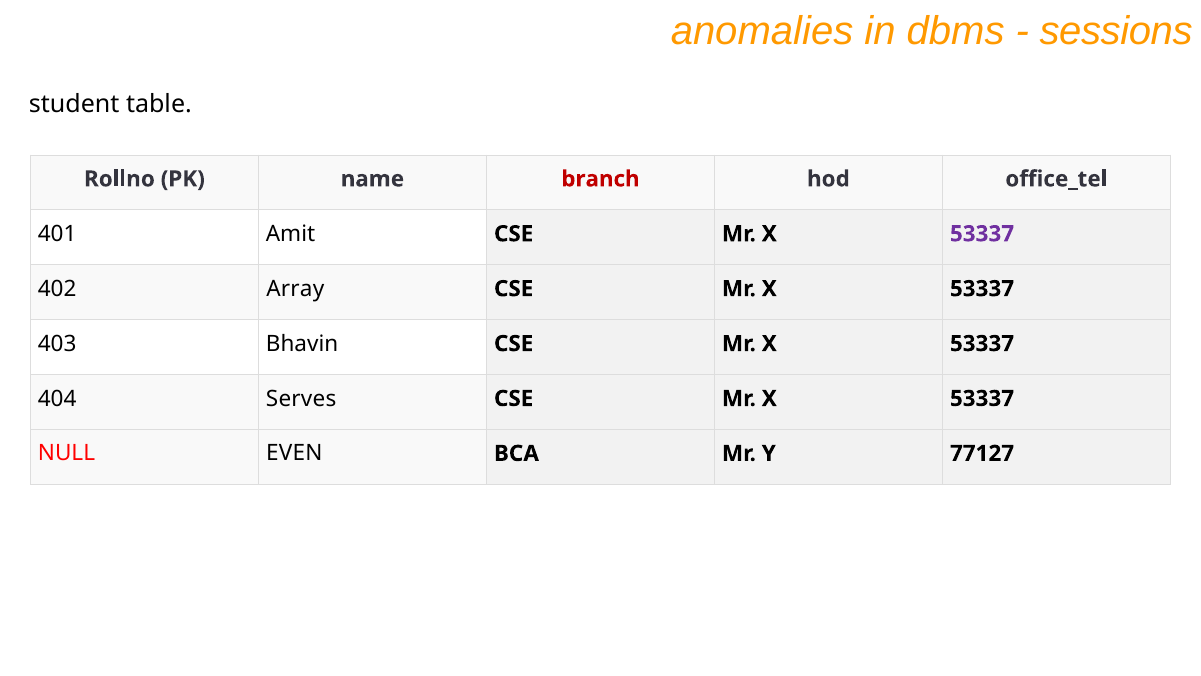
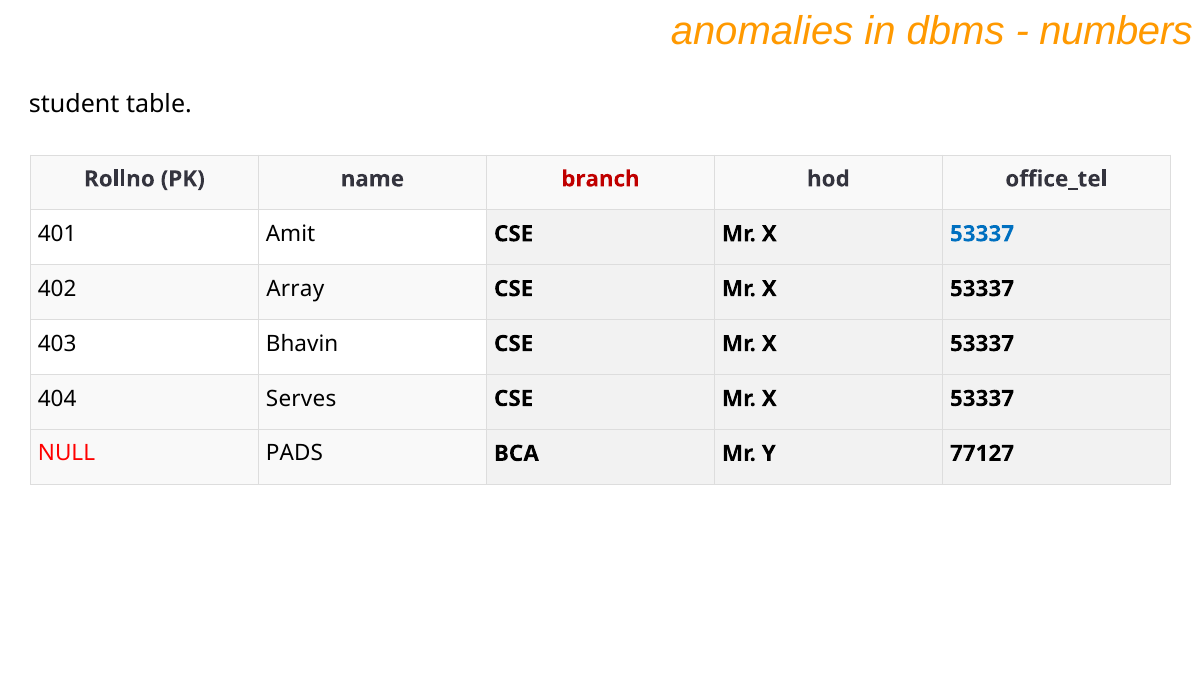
sessions: sessions -> numbers
53337 at (982, 234) colour: purple -> blue
EVEN: EVEN -> PADS
